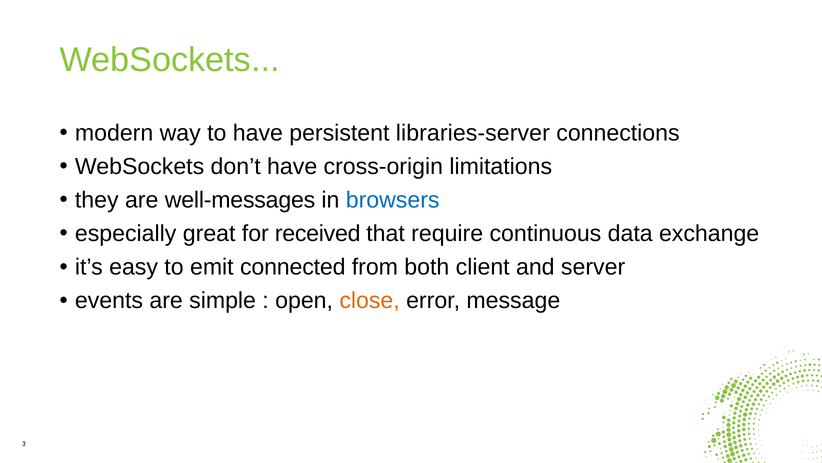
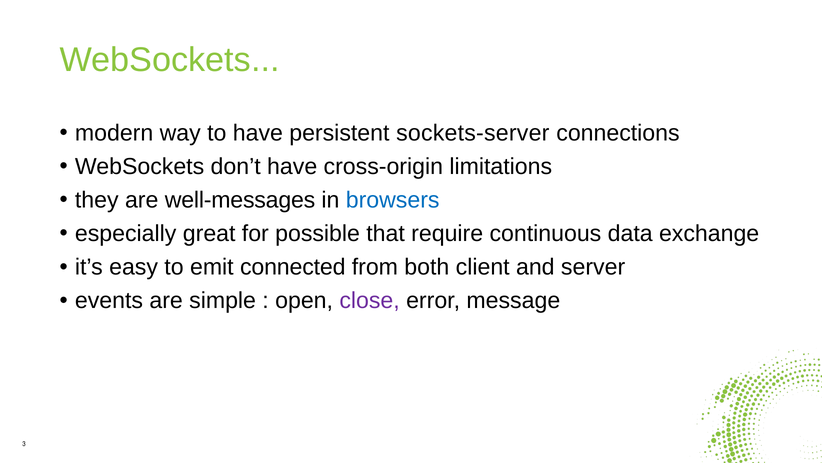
libraries-server: libraries-server -> sockets-server
received: received -> possible
close colour: orange -> purple
